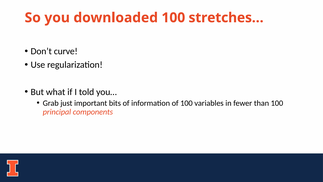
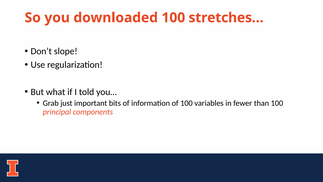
curve: curve -> slope
